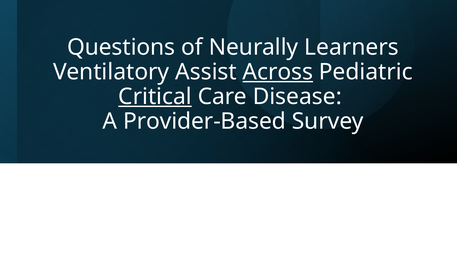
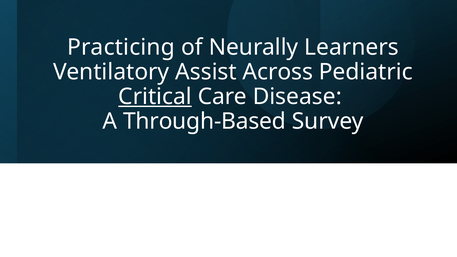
Questions: Questions -> Practicing
Across underline: present -> none
Provider-Based: Provider-Based -> Through-Based
